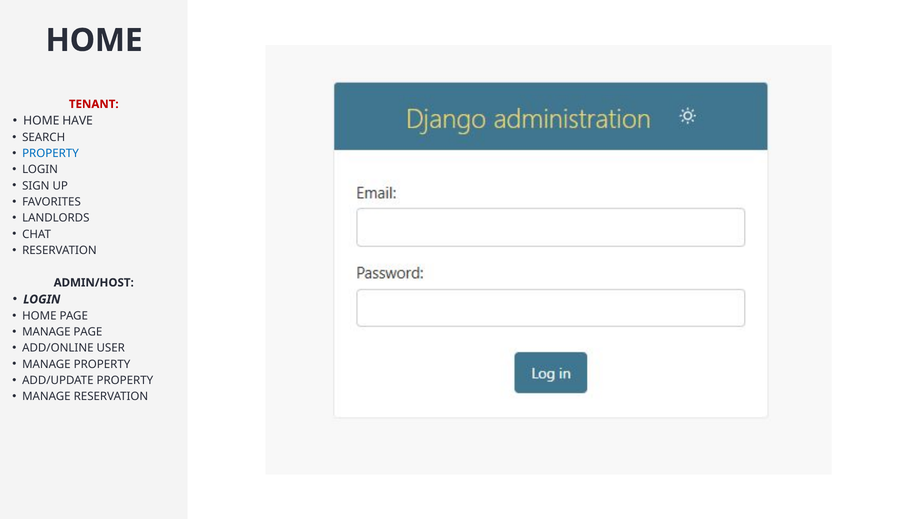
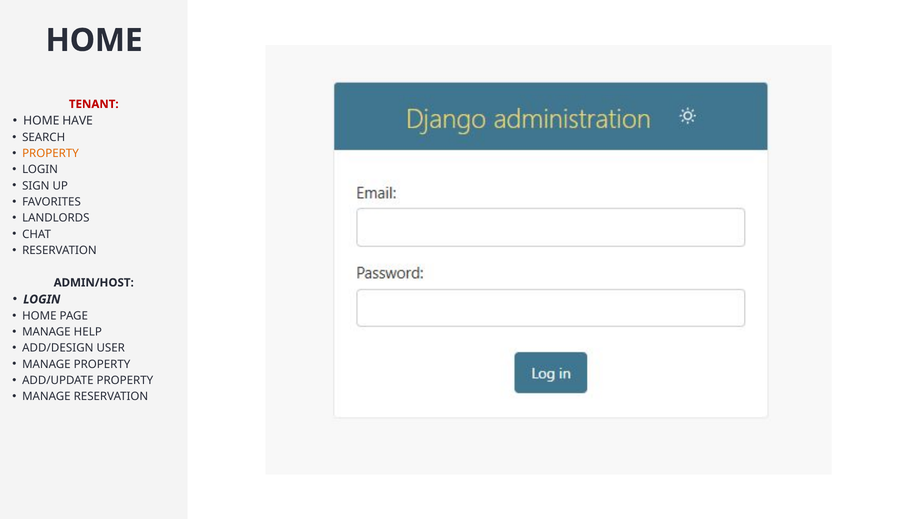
PROPERTY at (50, 154) colour: blue -> orange
MANAGE PAGE: PAGE -> HELP
ADD/ONLINE: ADD/ONLINE -> ADD/DESIGN
